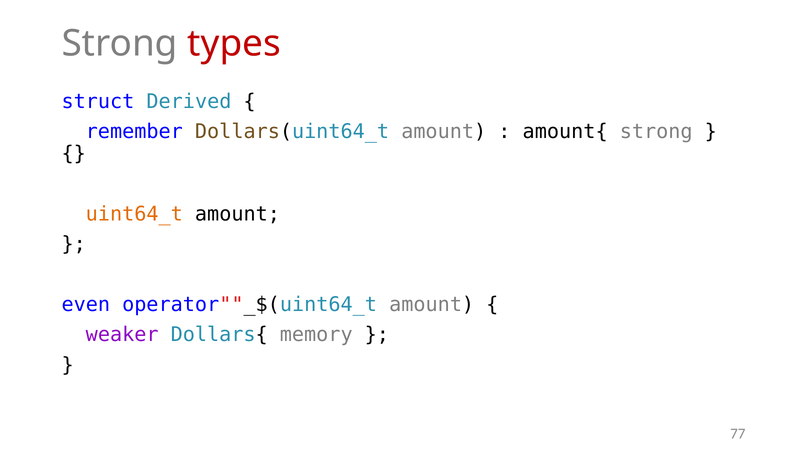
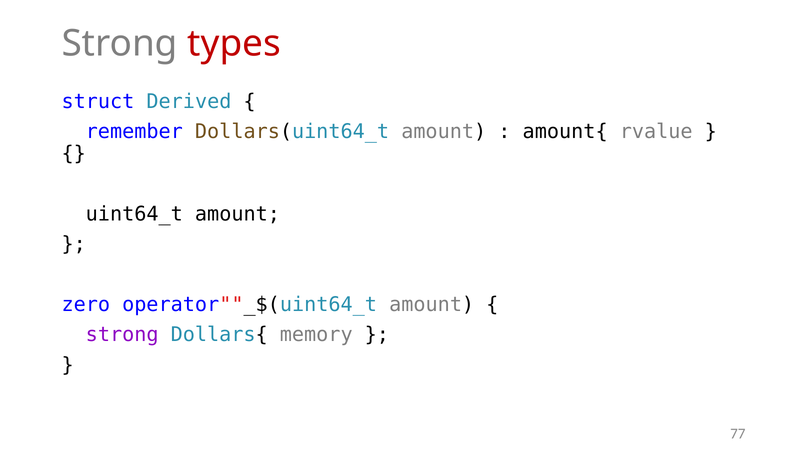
amount{ strong: strong -> rvalue
uint64_t colour: orange -> black
even: even -> zero
weaker at (122, 335): weaker -> strong
